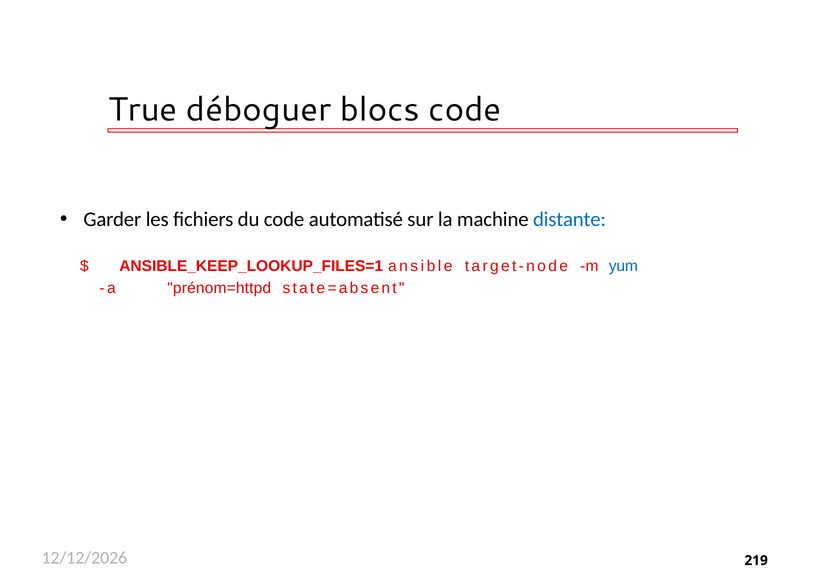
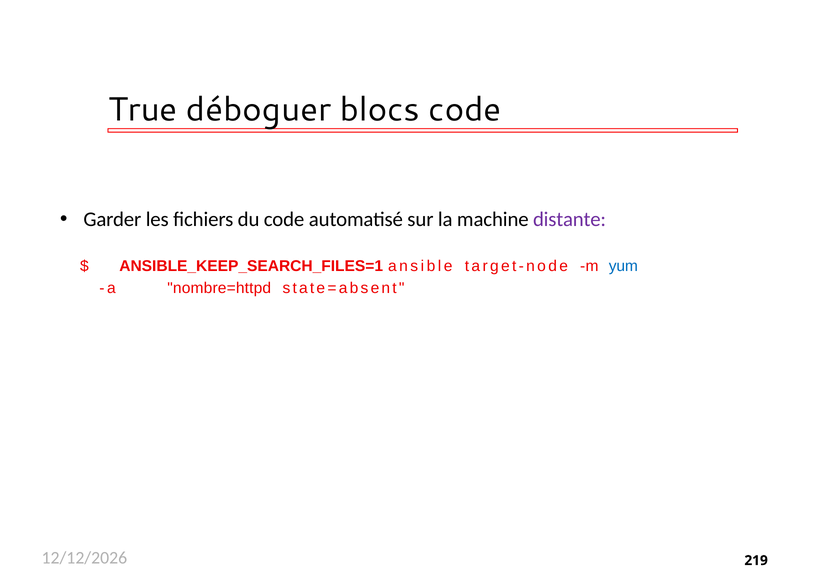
distante colour: blue -> purple
ANSIBLE_KEEP_LOOKUP_FILES=1: ANSIBLE_KEEP_LOOKUP_FILES=1 -> ANSIBLE_KEEP_SEARCH_FILES=1
prénom=httpd: prénom=httpd -> nombre=httpd
